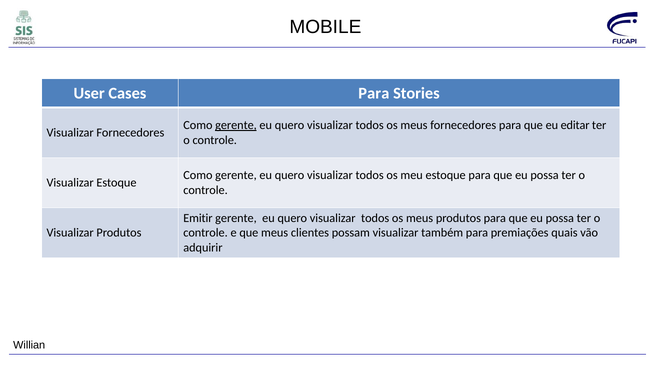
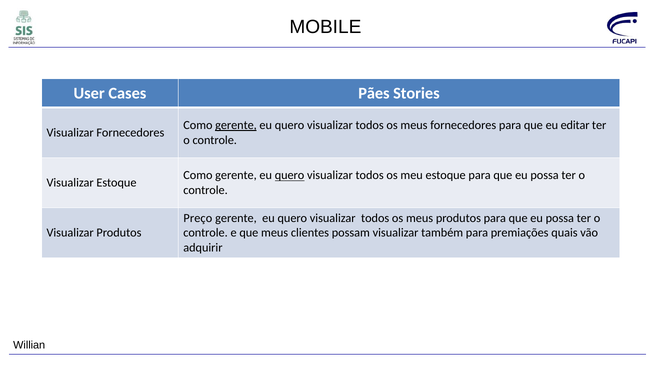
Cases Para: Para -> Pães
quero at (290, 175) underline: none -> present
Emitir: Emitir -> Preço
